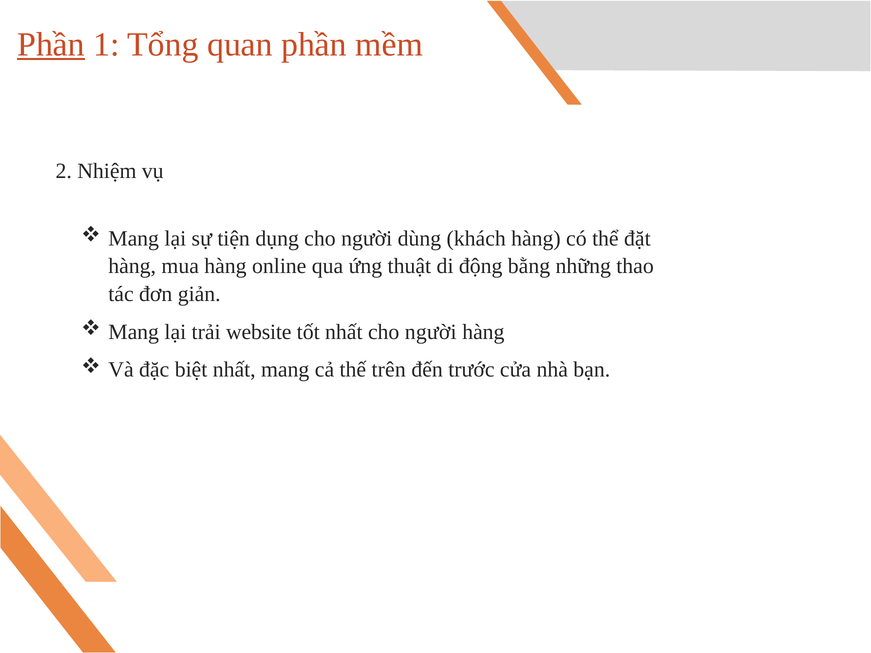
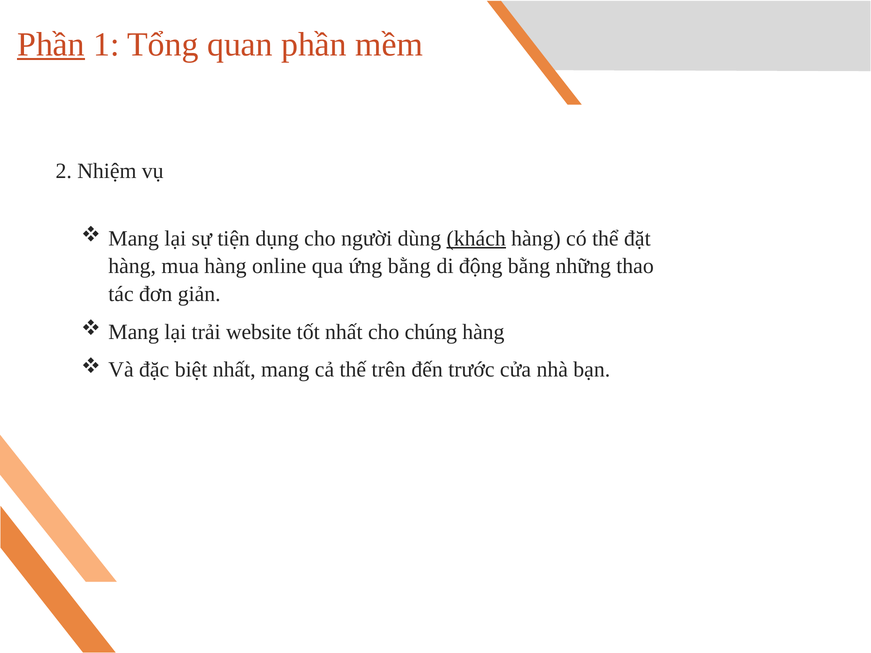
khách underline: none -> present
ứng thuật: thuật -> bằng
nhất cho người: người -> chúng
